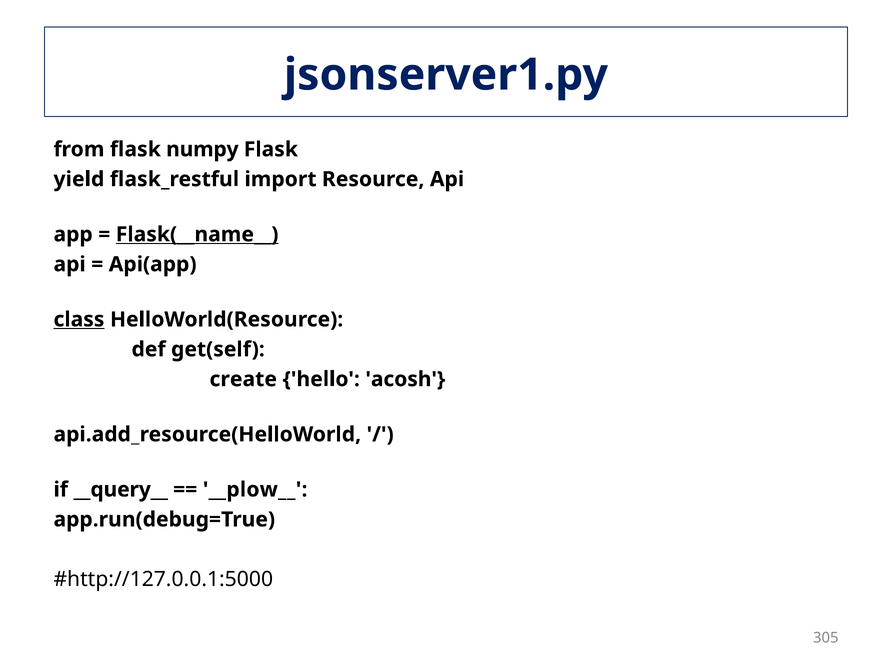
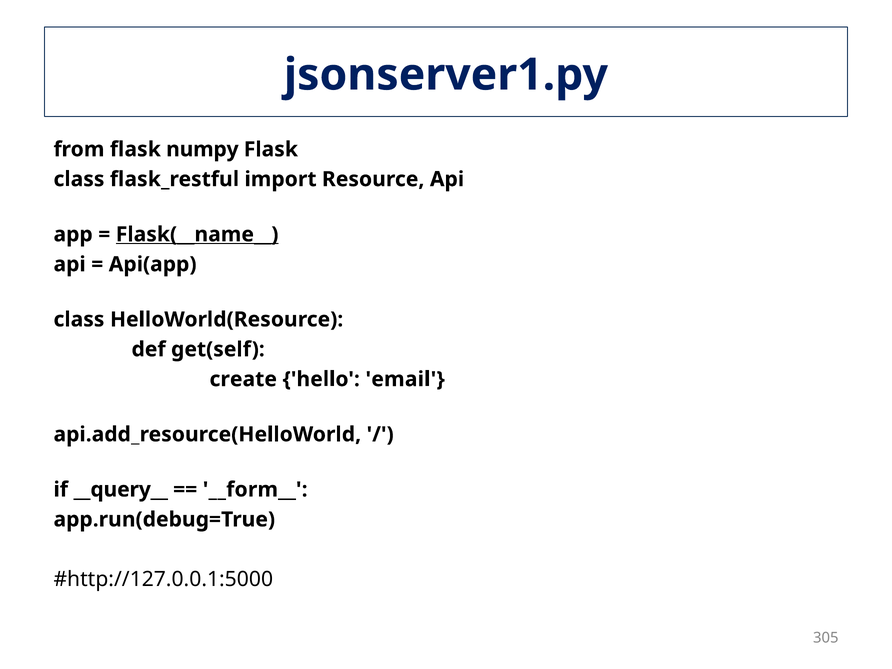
yield at (79, 179): yield -> class
class at (79, 319) underline: present -> none
acosh: acosh -> email
__plow__: __plow__ -> __form__
